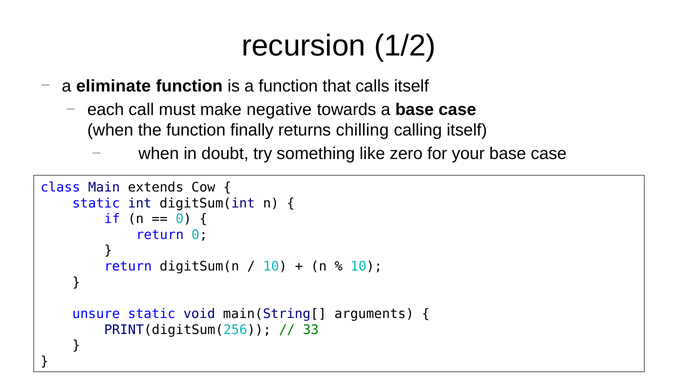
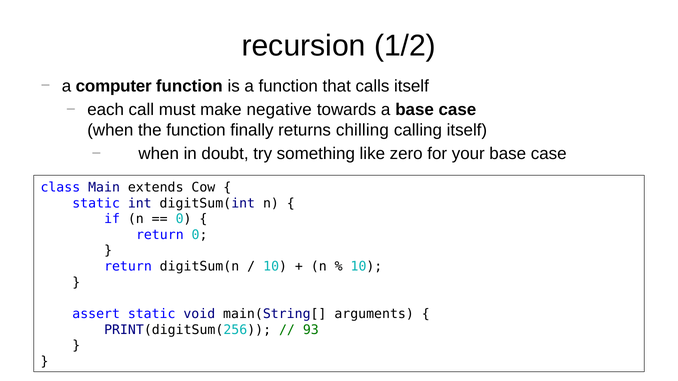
eliminate: eliminate -> computer
unsure: unsure -> assert
33: 33 -> 93
